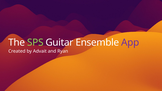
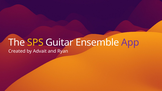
SPS colour: light green -> yellow
